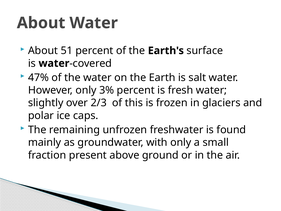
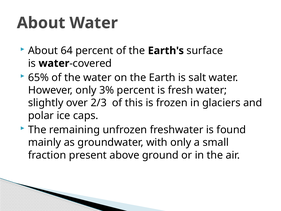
51: 51 -> 64
47%: 47% -> 65%
